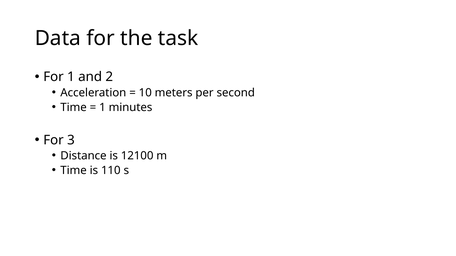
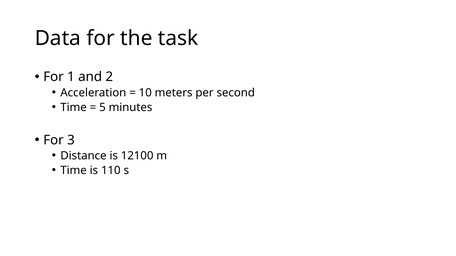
1 at (102, 107): 1 -> 5
